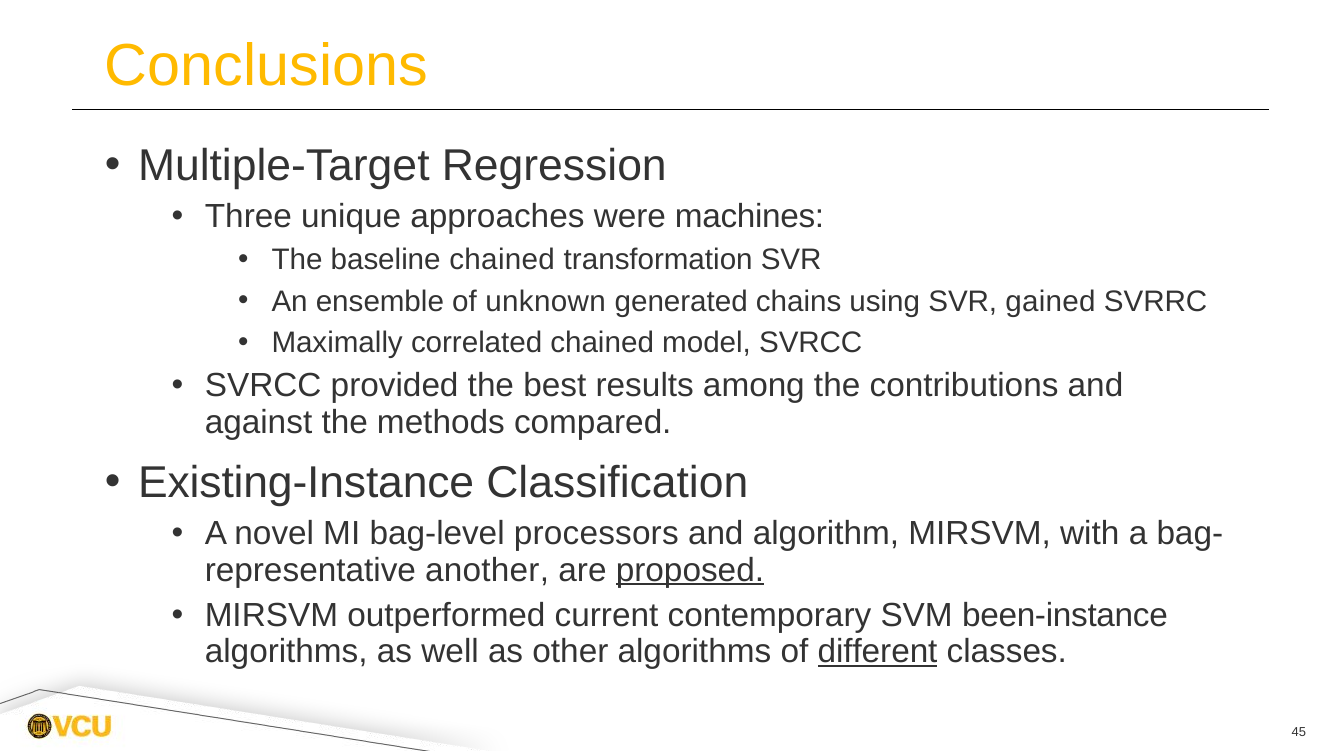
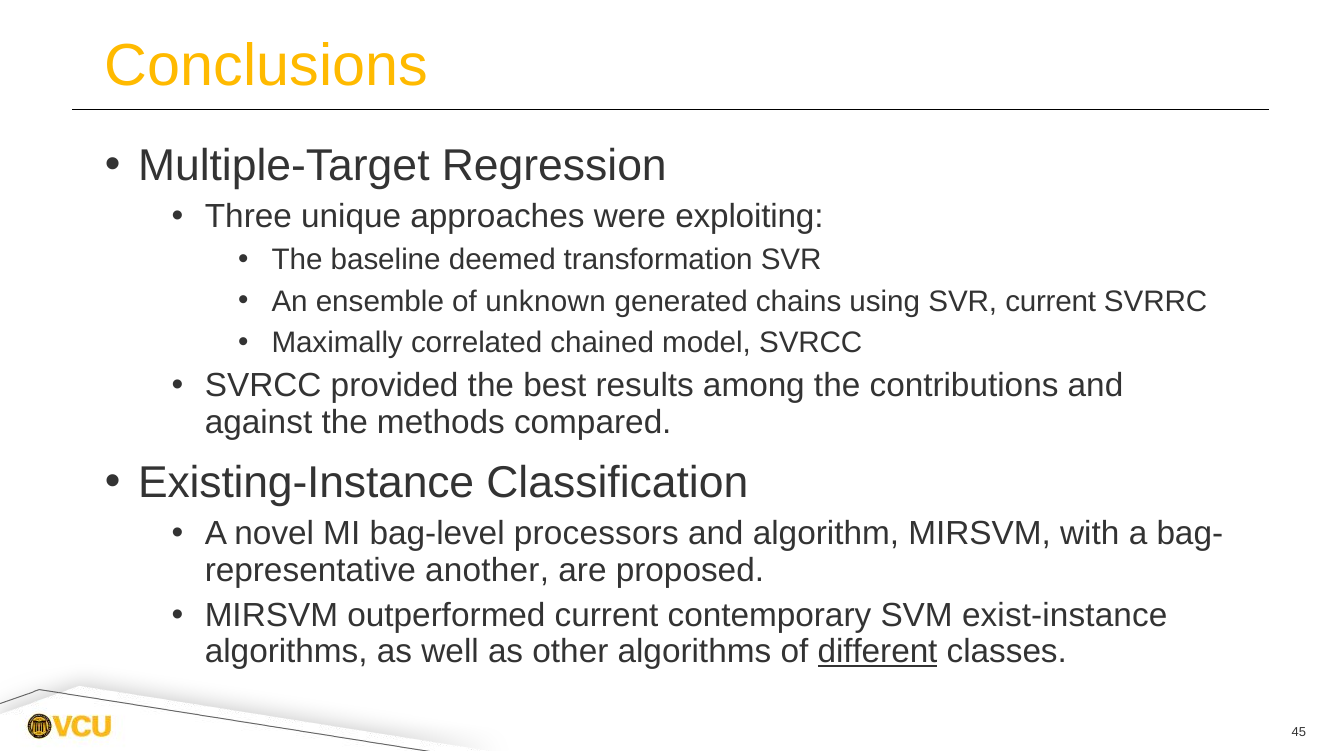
machines: machines -> exploiting
baseline chained: chained -> deemed
SVR gained: gained -> current
proposed underline: present -> none
been-instance: been-instance -> exist-instance
